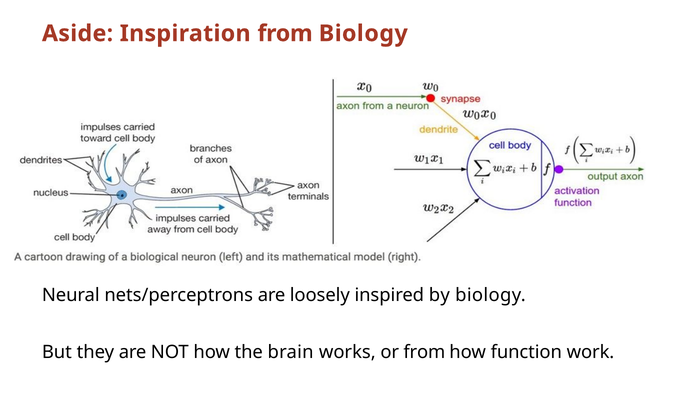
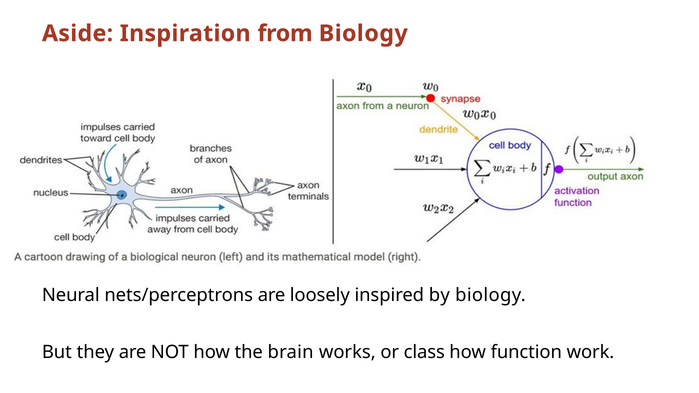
or from: from -> class
